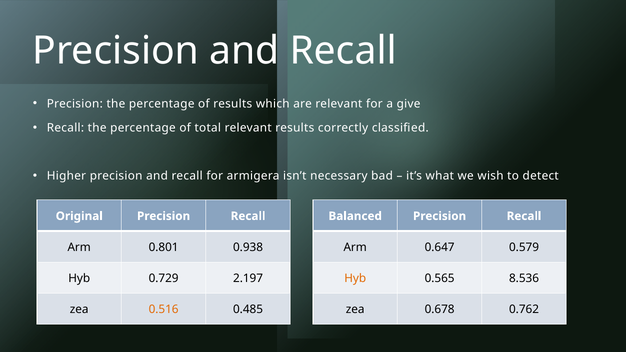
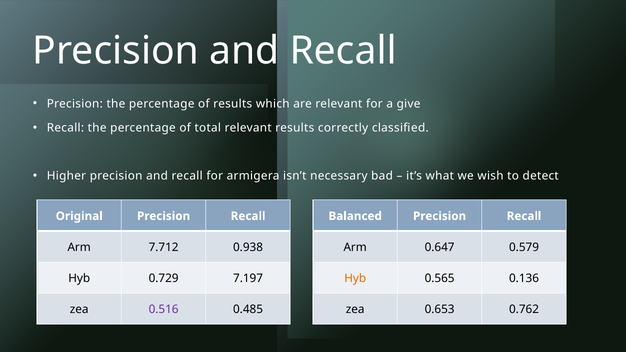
0.801: 0.801 -> 7.712
2.197: 2.197 -> 7.197
8.536: 8.536 -> 0.136
0.516 colour: orange -> purple
0.678: 0.678 -> 0.653
